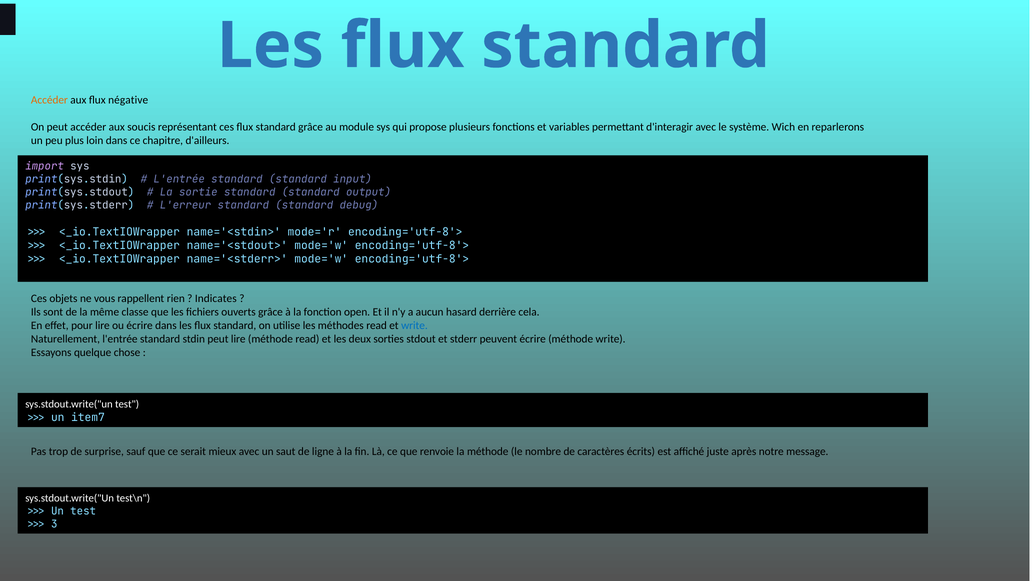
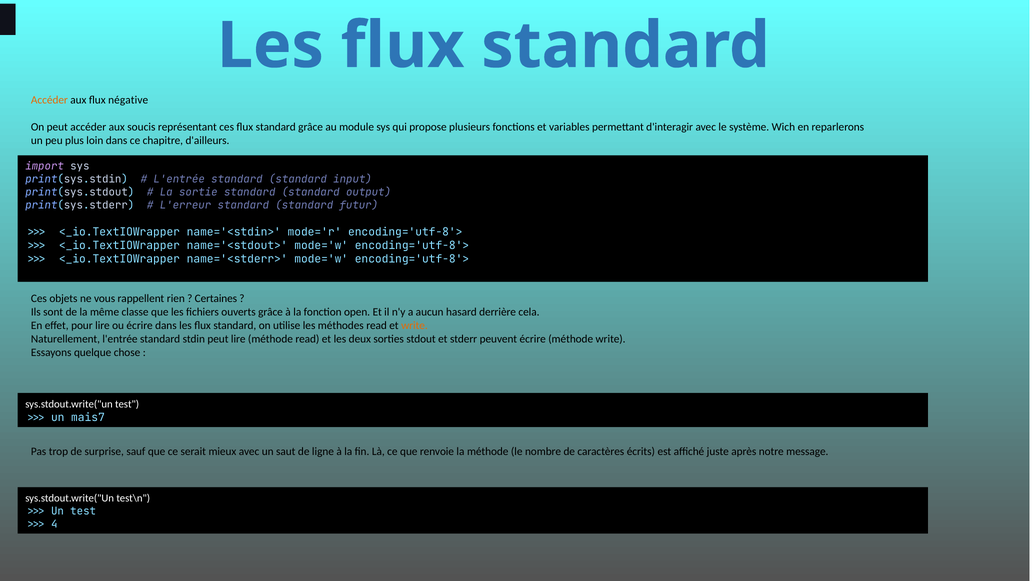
debug: debug -> futur
Indicates: Indicates -> Certaines
write at (414, 325) colour: blue -> orange
item7: item7 -> mais7
3: 3 -> 4
